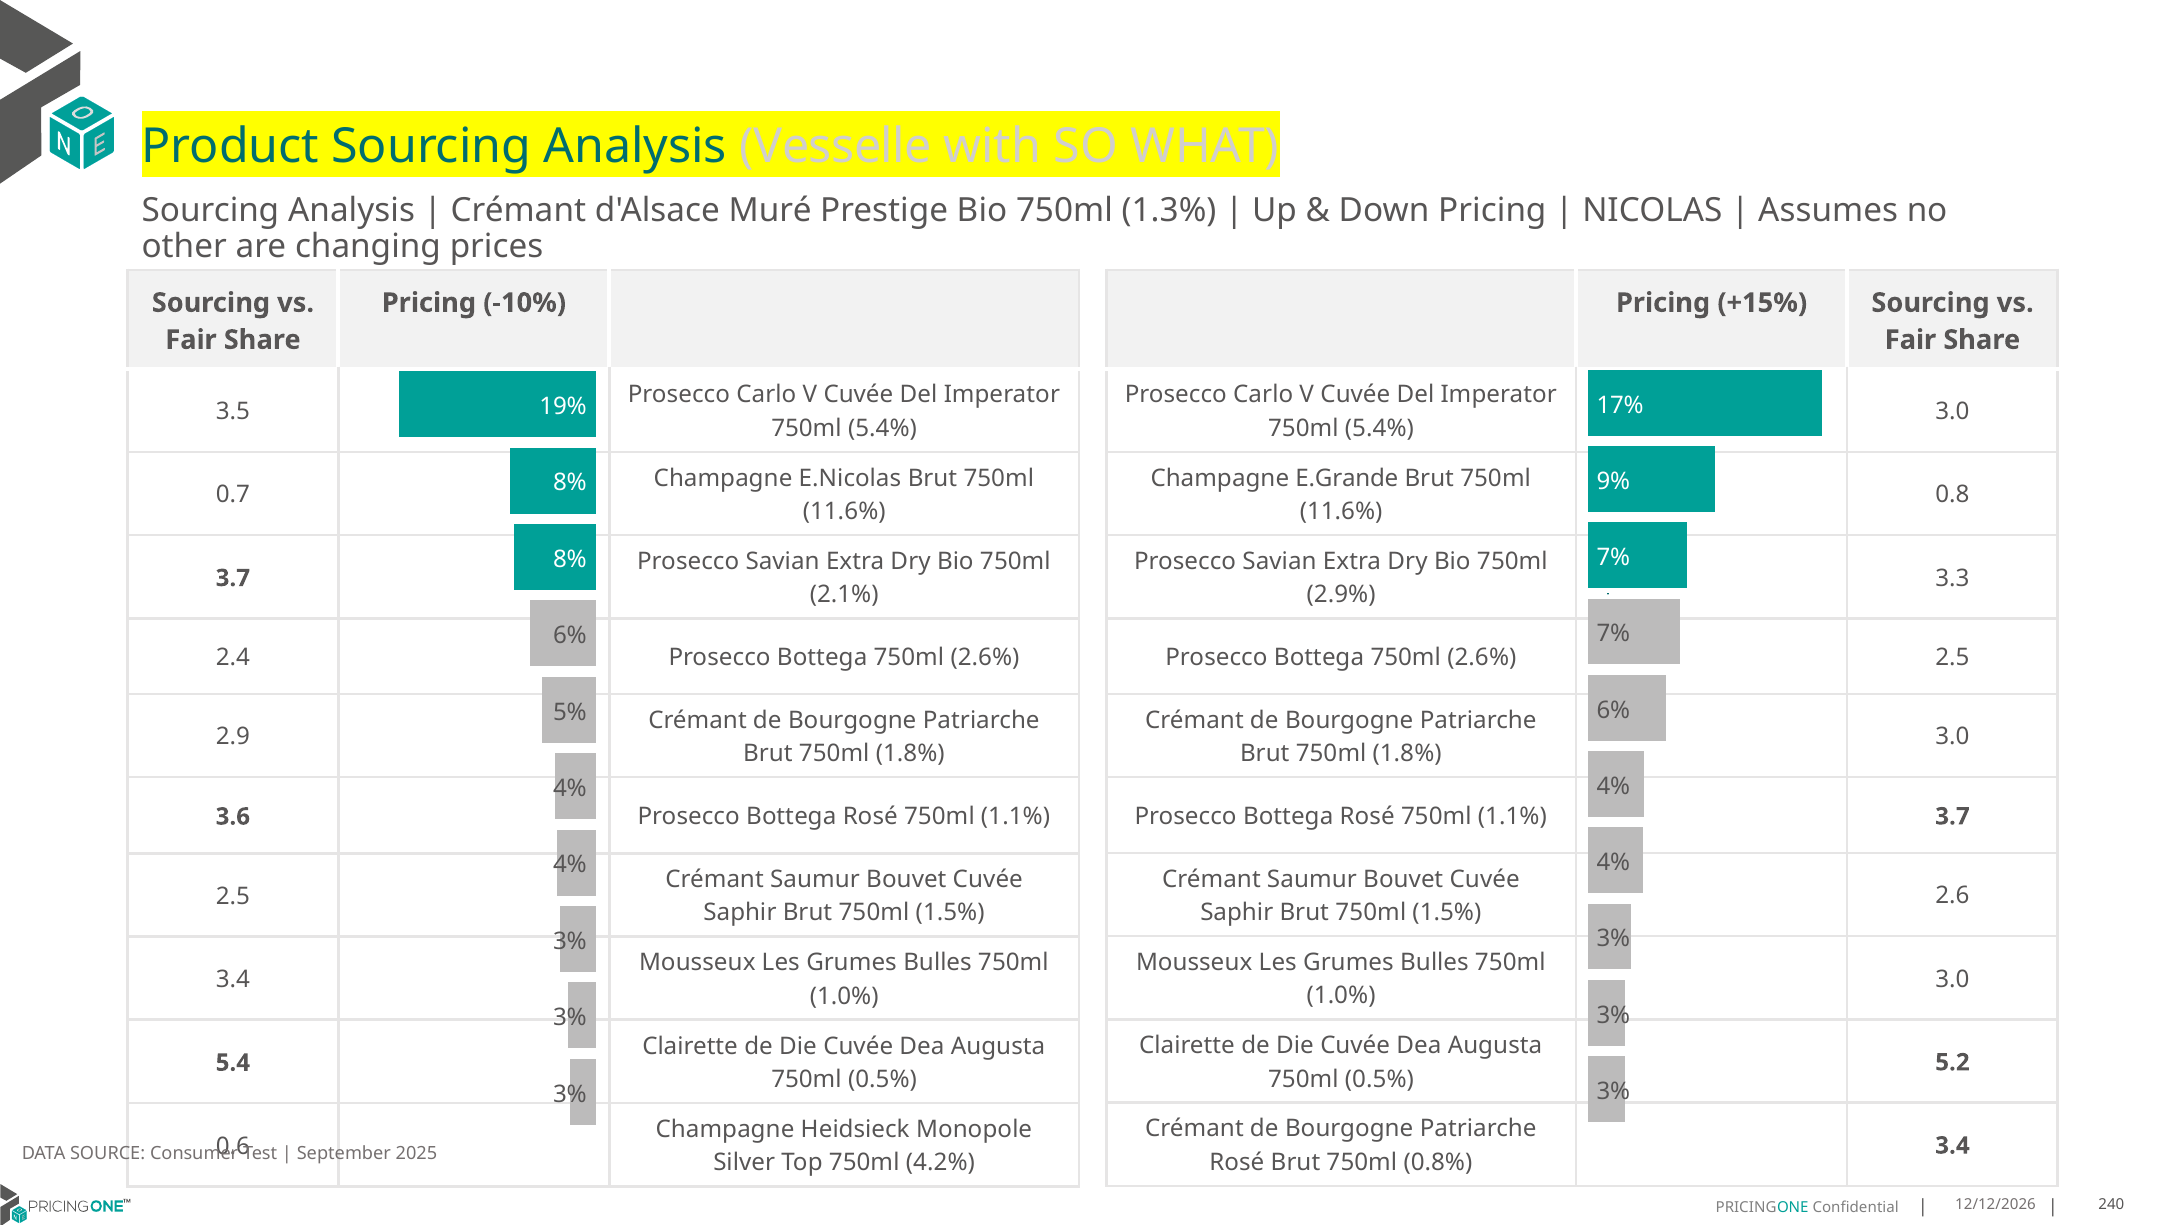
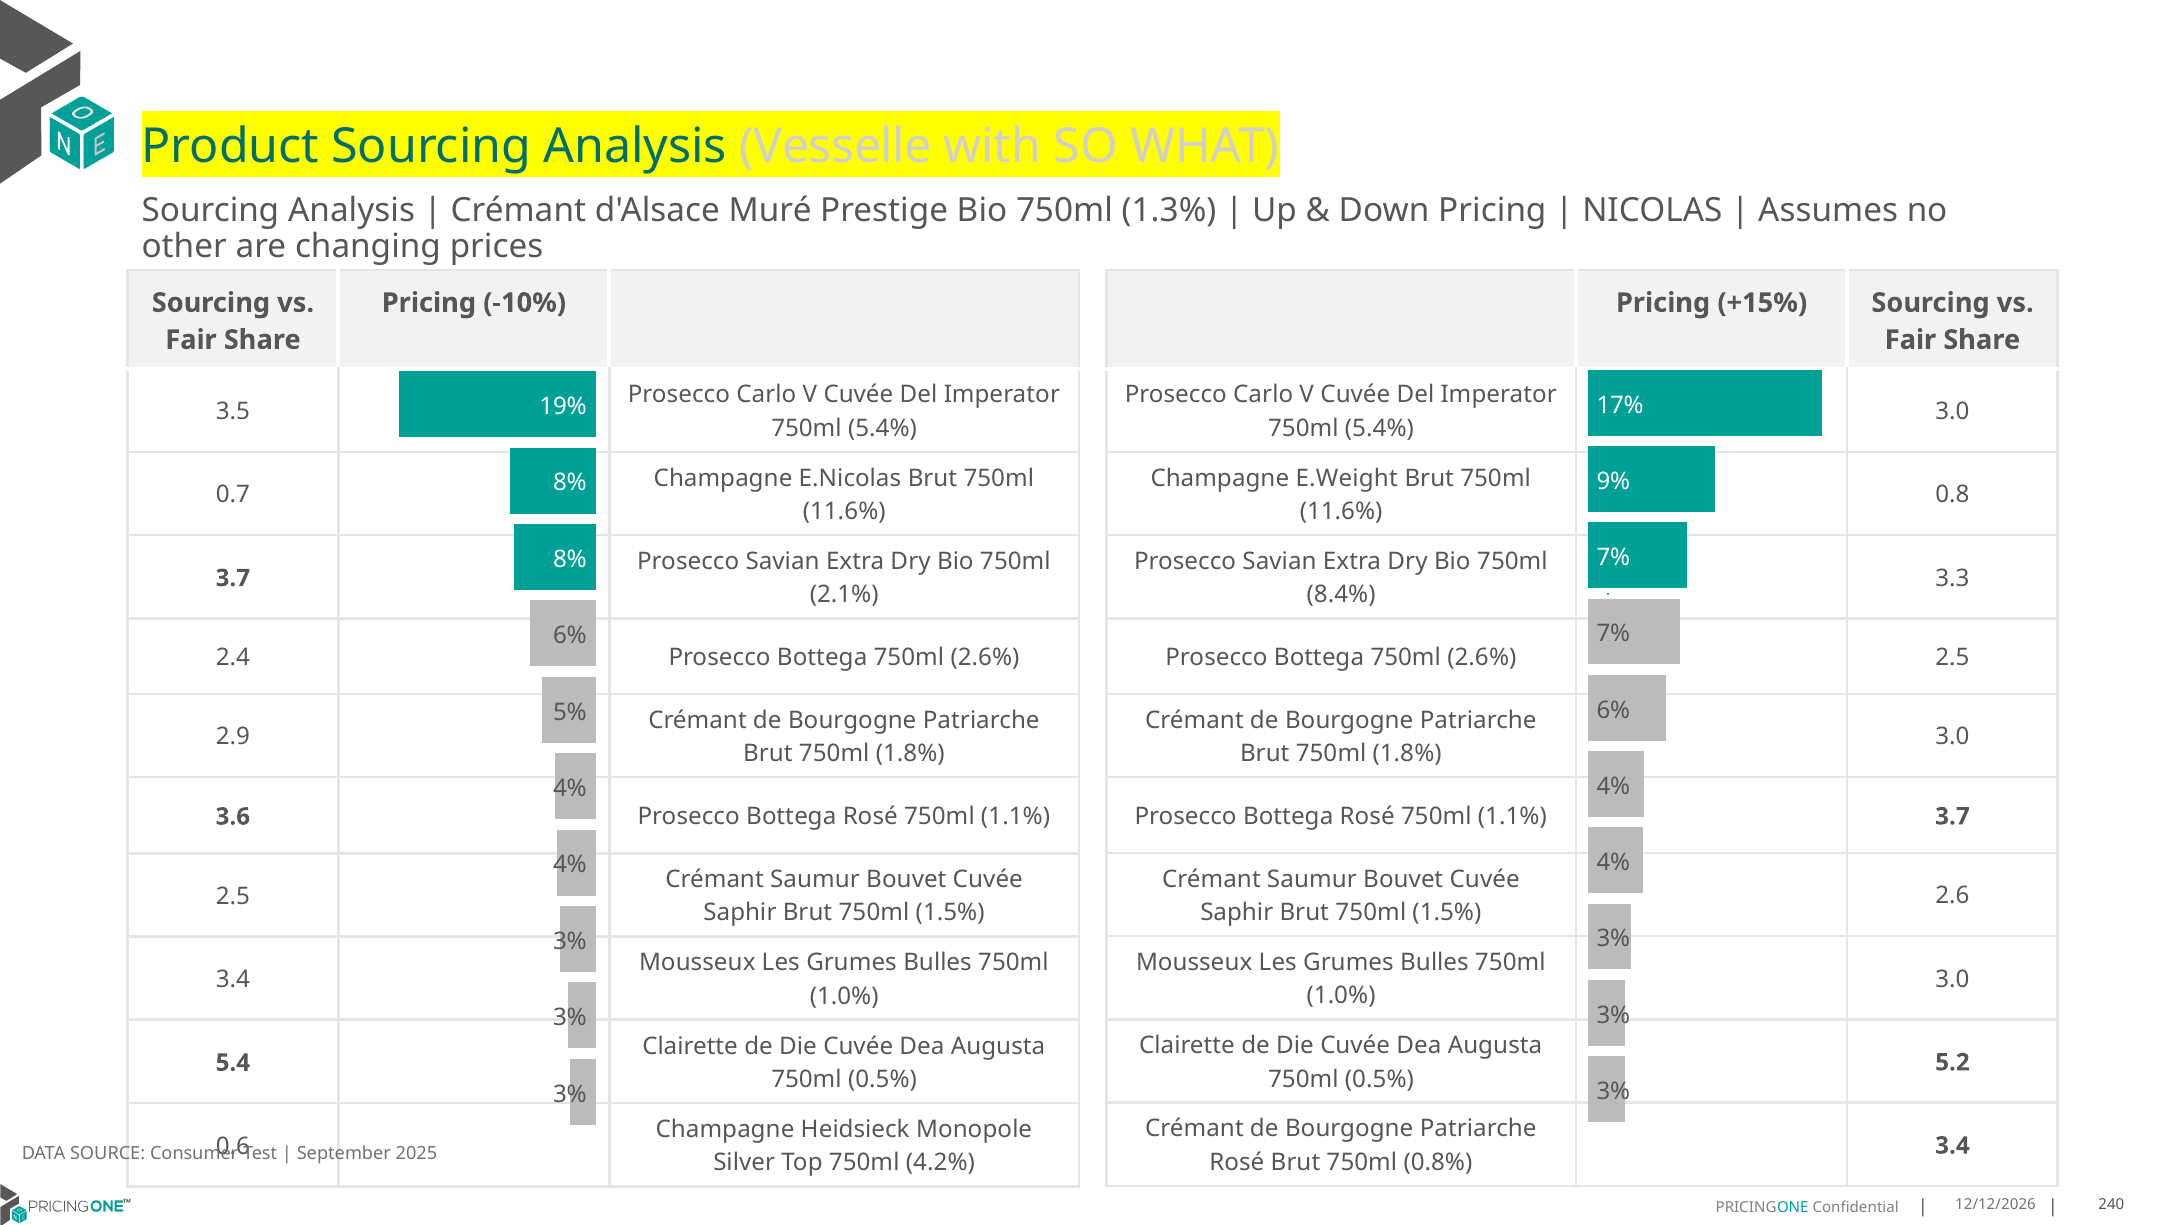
E.Grande: E.Grande -> E.Weight
2.9%: 2.9% -> 8.4%
